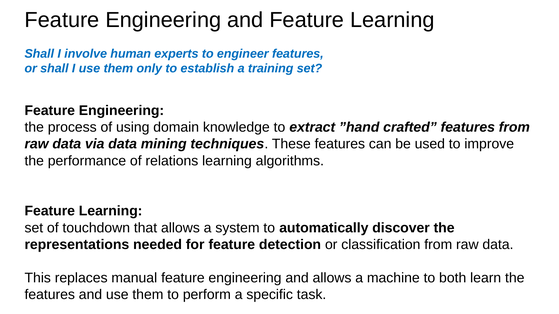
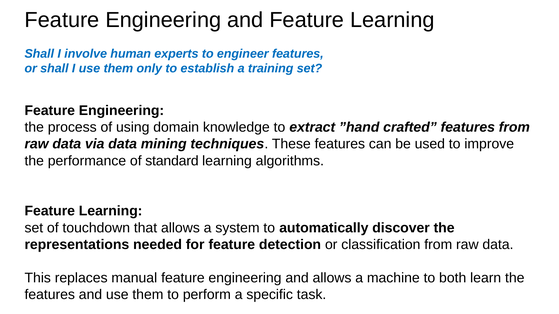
relations: relations -> standard
